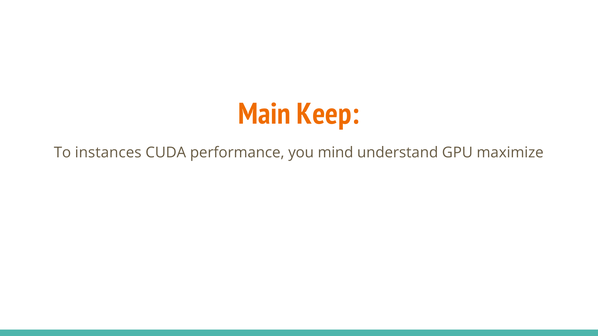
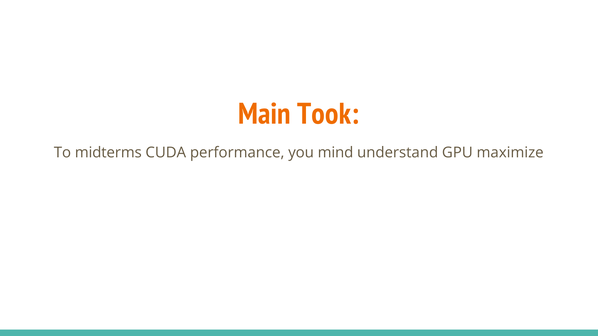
Keep: Keep -> Took
instances: instances -> midterms
